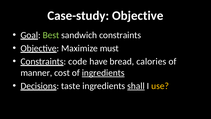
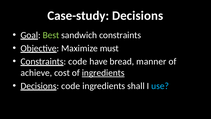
Case-study Objective: Objective -> Decisions
calories: calories -> manner
manner: manner -> achieve
Decisions taste: taste -> code
shall underline: present -> none
use colour: yellow -> light blue
